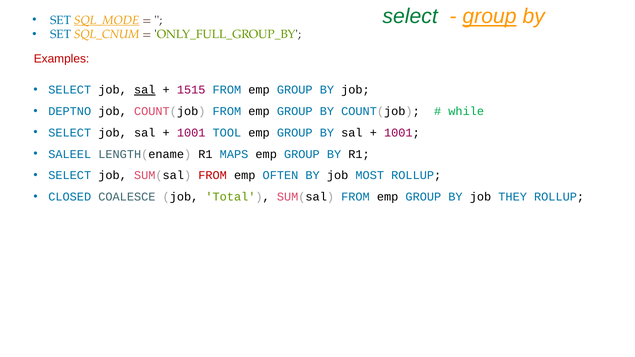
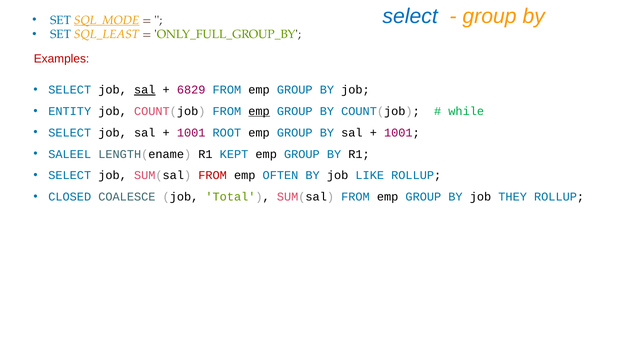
select at (410, 17) colour: green -> blue
group at (489, 17) underline: present -> none
SQL_CNUM: SQL_CNUM -> SQL_LEAST
1515: 1515 -> 6829
DEPTNO: DEPTNO -> ENTITY
emp at (259, 111) underline: none -> present
TOOL: TOOL -> ROOT
MAPS: MAPS -> KEPT
MOST: MOST -> LIKE
